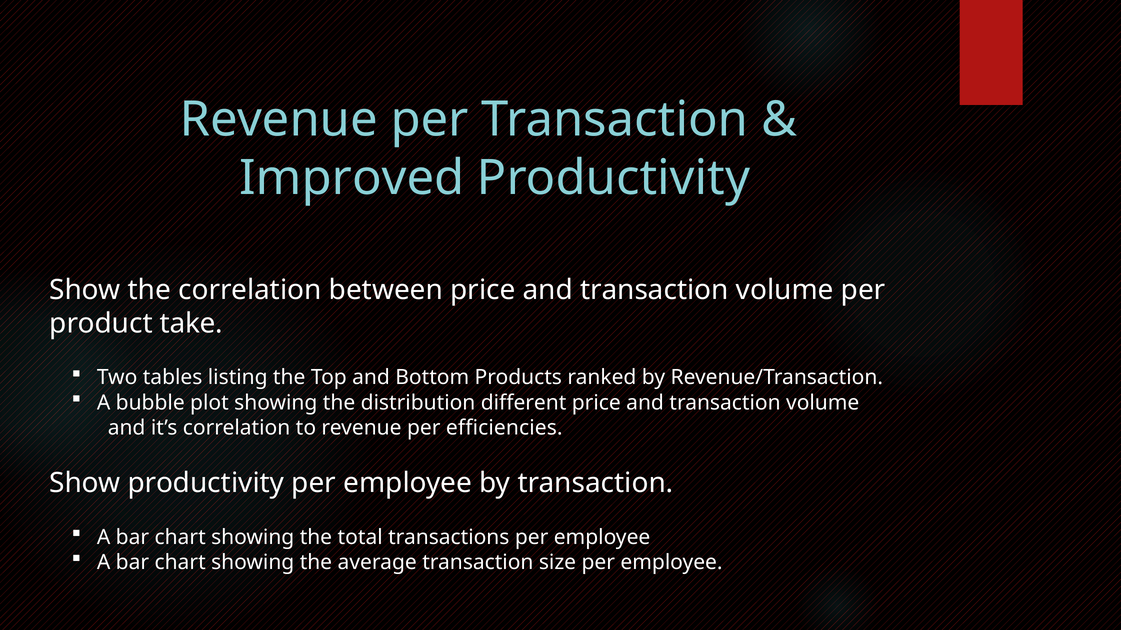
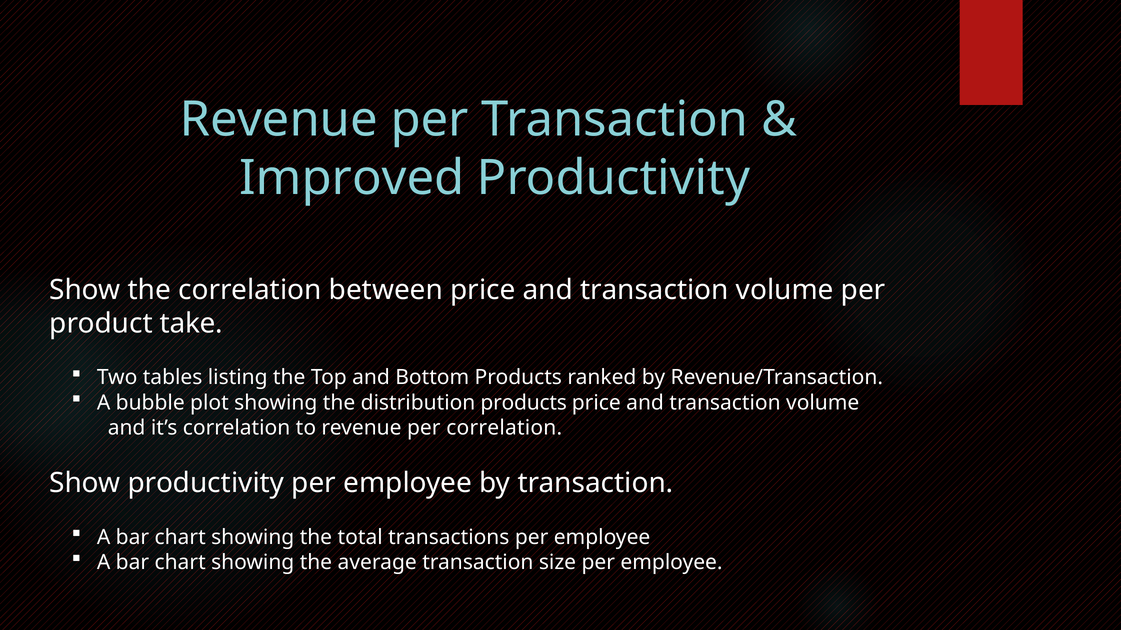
distribution different: different -> products
per efficiencies: efficiencies -> correlation
